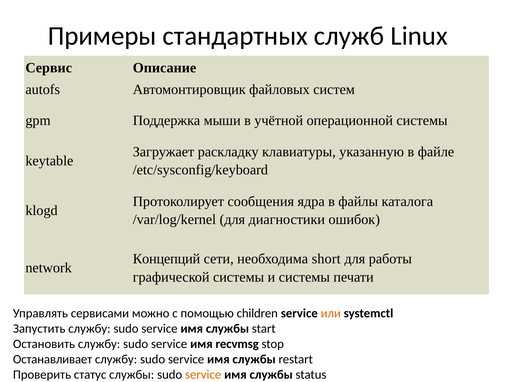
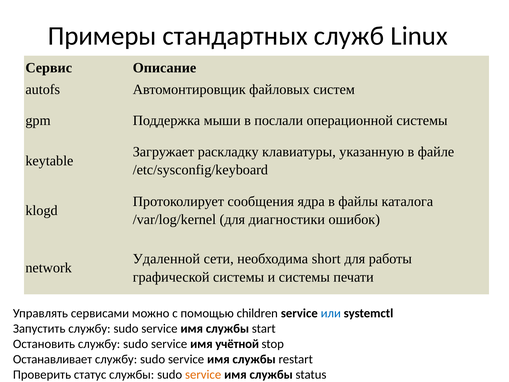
учётной: учётной -> послали
Концепций: Концепций -> Удаленной
или colour: orange -> blue
recvmsg: recvmsg -> учётной
